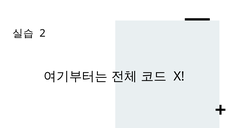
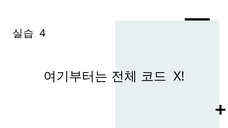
2: 2 -> 4
